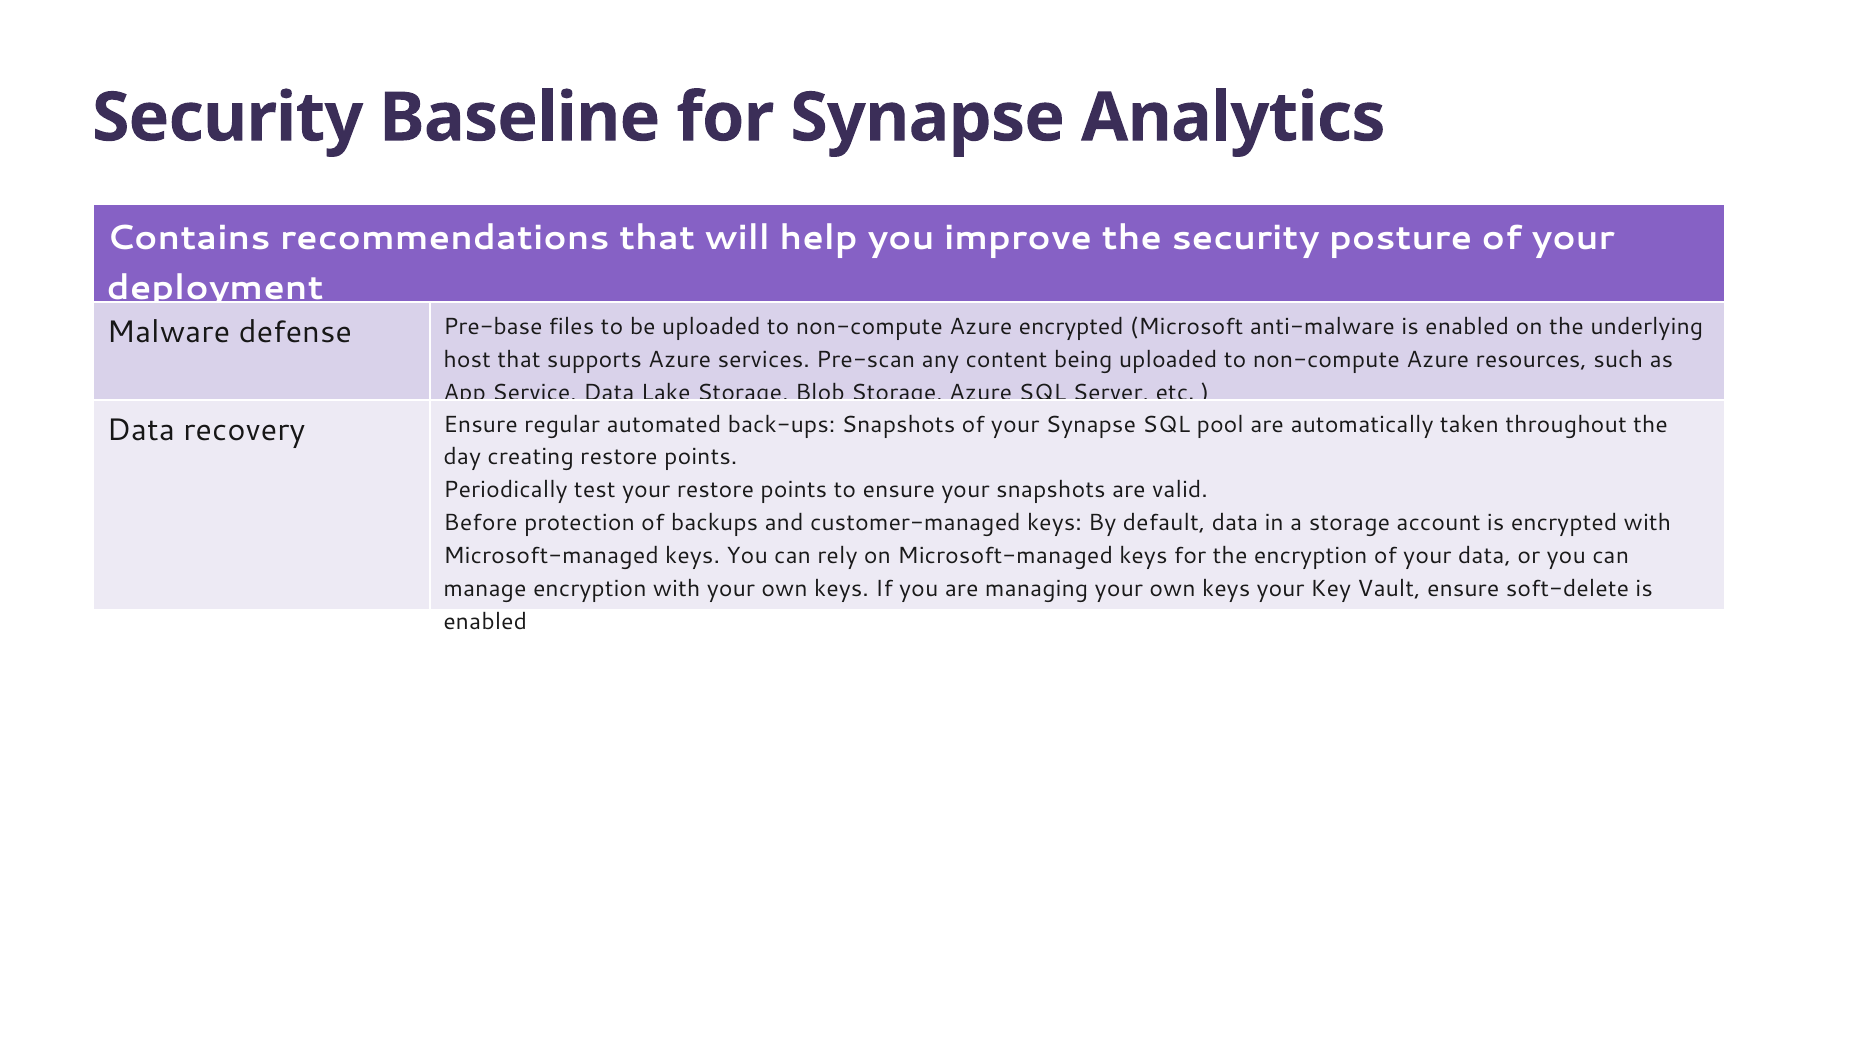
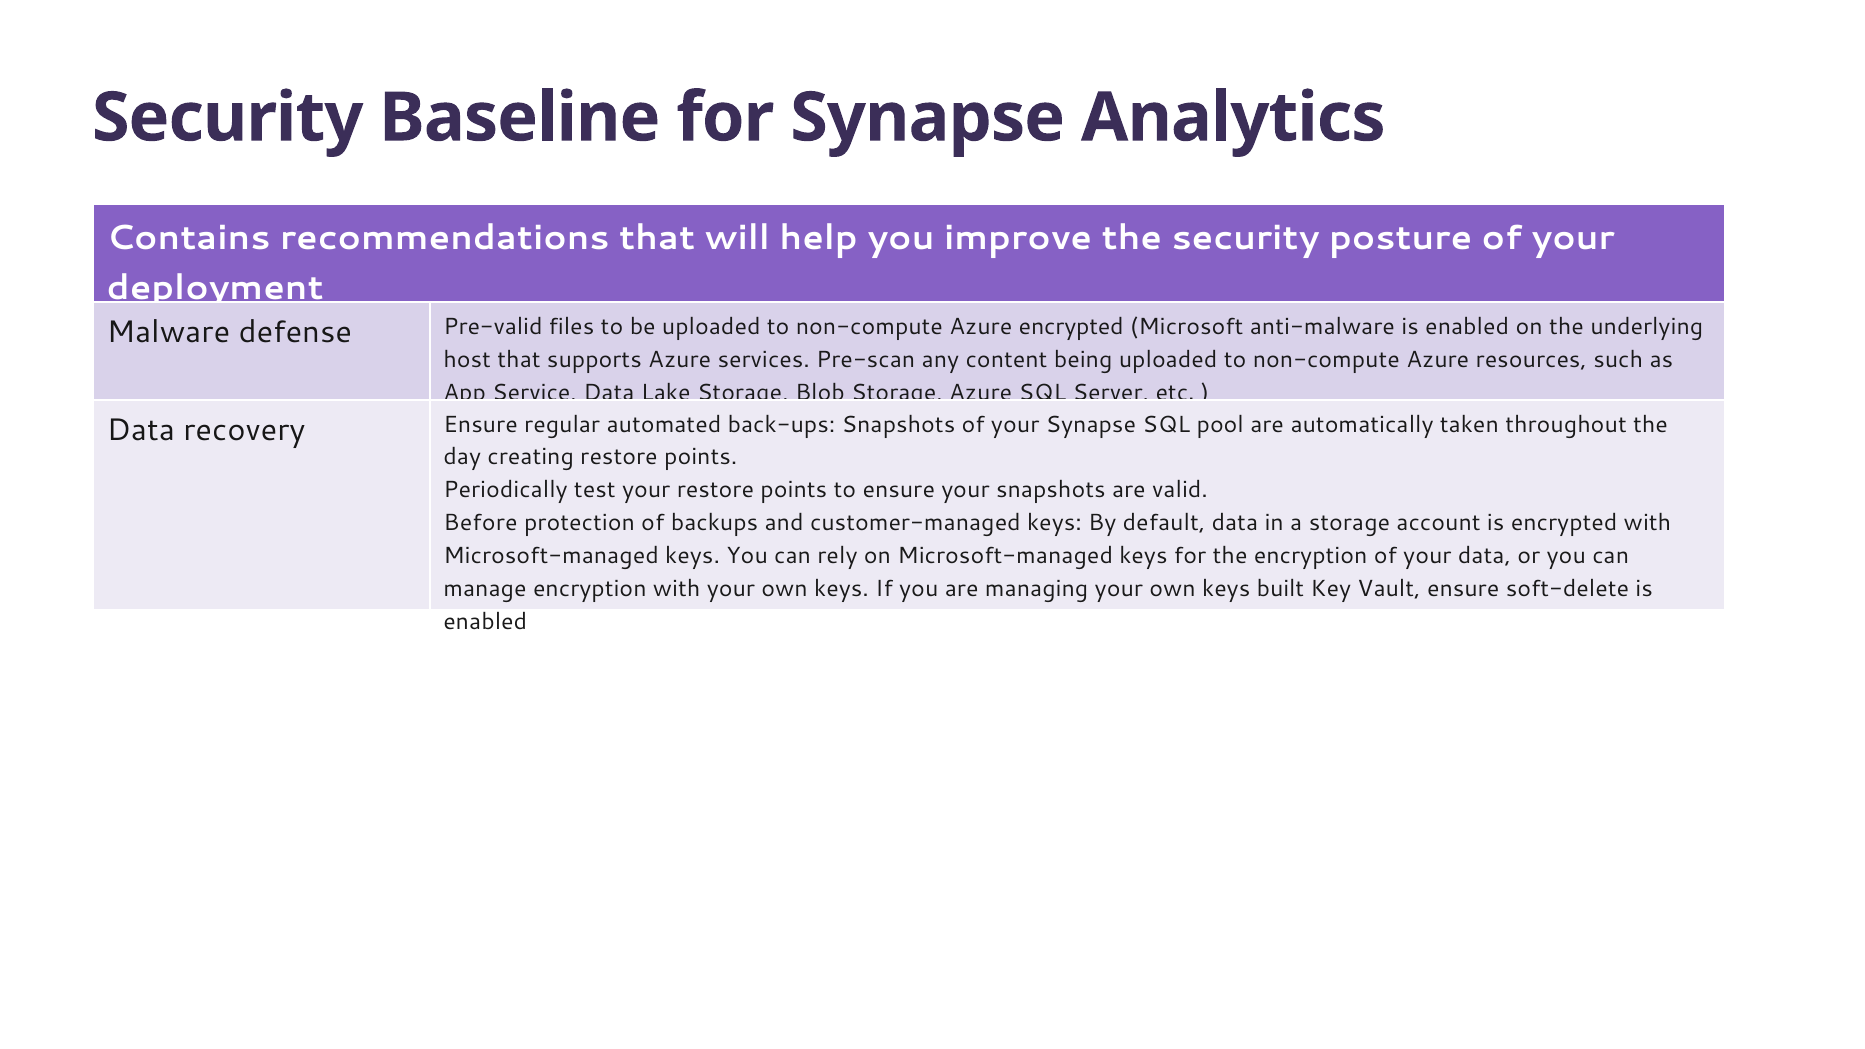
Pre-base: Pre-base -> Pre-valid
keys your: your -> built
